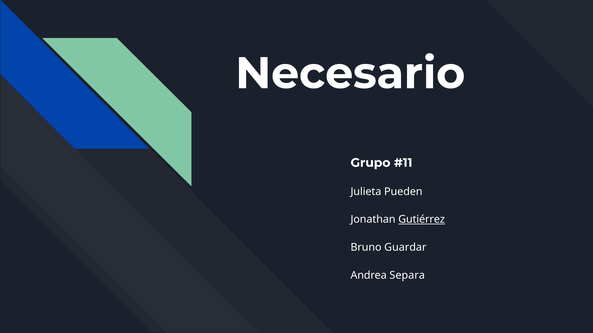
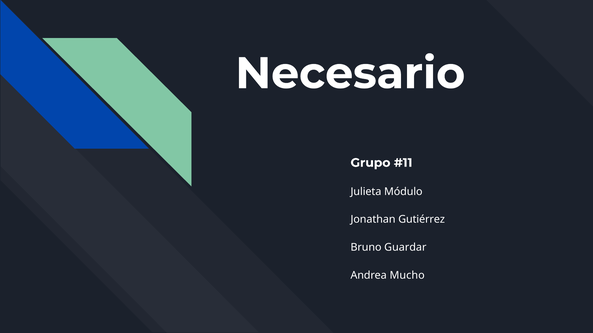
Pueden: Pueden -> Módulo
Gutiérrez underline: present -> none
Separa: Separa -> Mucho
